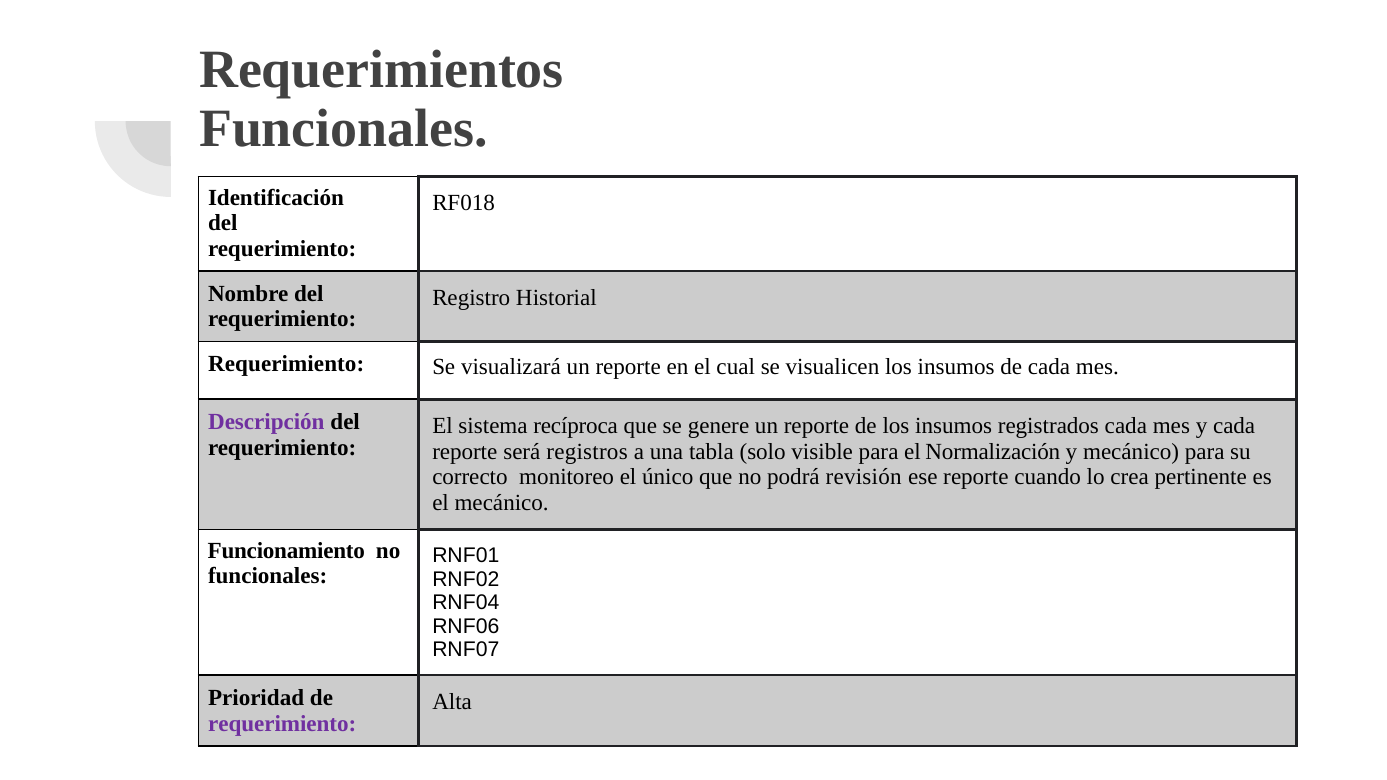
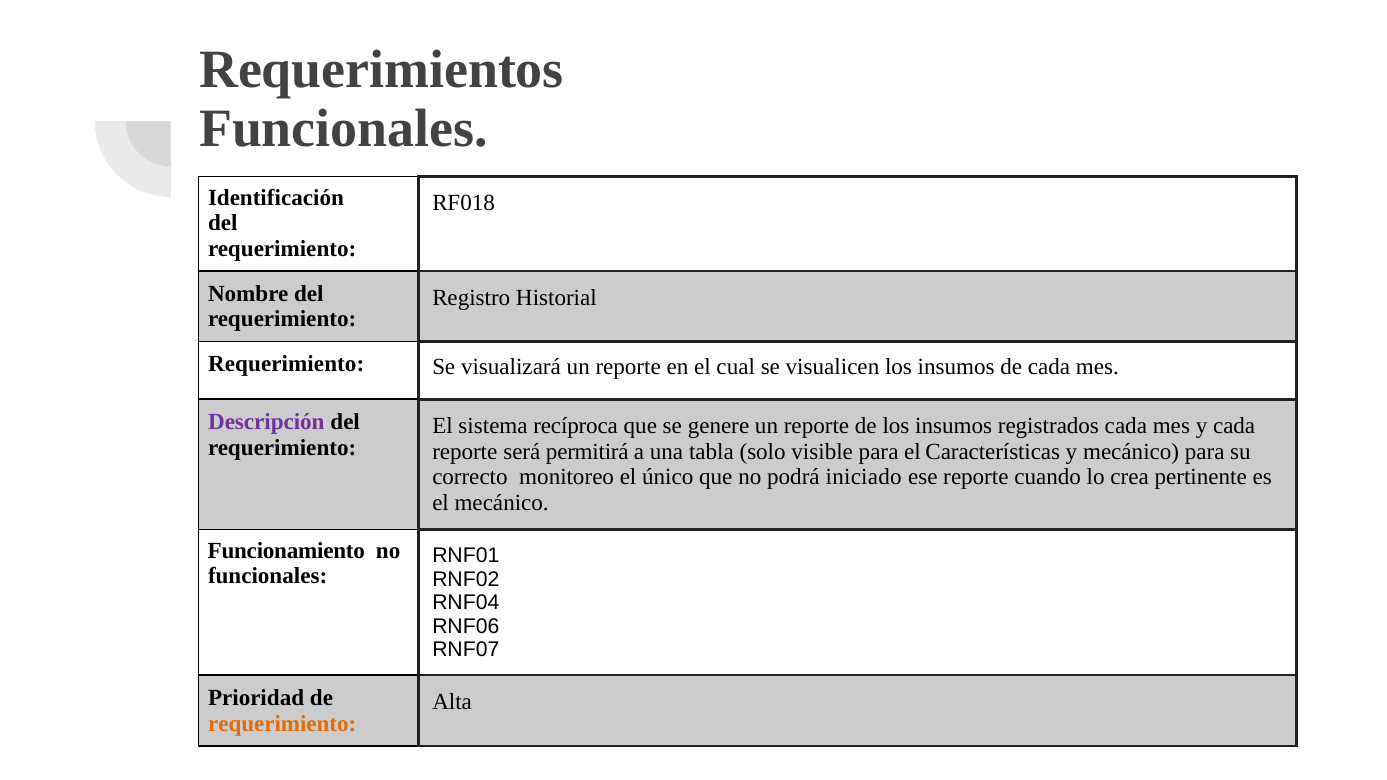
registros: registros -> permitirá
Normalización: Normalización -> Características
revisión: revisión -> iniciado
requerimiento at (282, 724) colour: purple -> orange
